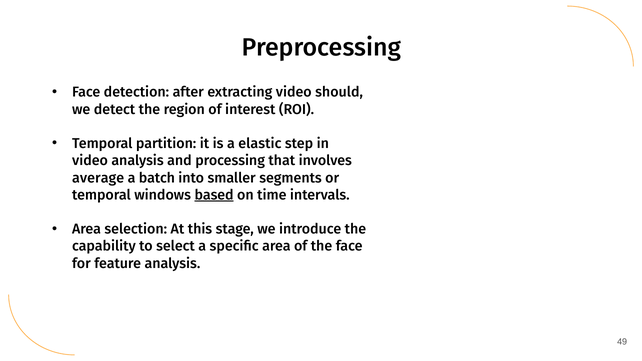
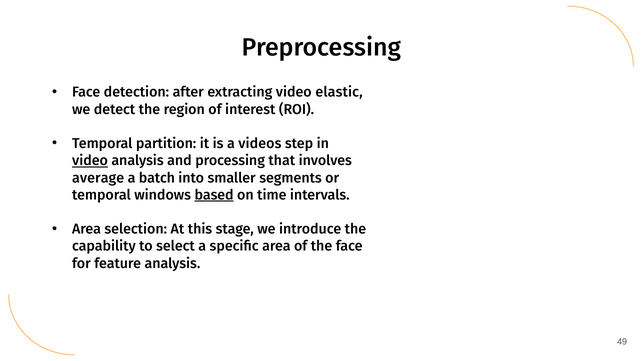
should: should -> elastic
elastic: elastic -> videos
video at (90, 161) underline: none -> present
